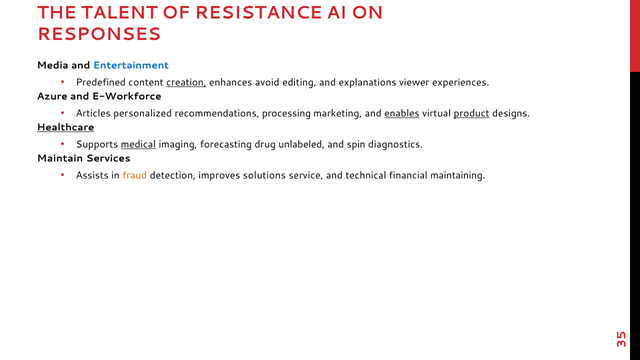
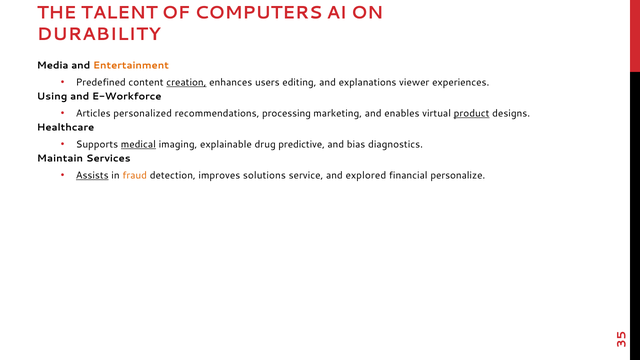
RESISTANCE: RESISTANCE -> COMPUTERS
RESPONSES: RESPONSES -> DURABILITY
Entertainment colour: blue -> orange
avoid: avoid -> users
Azure: Azure -> Using
enables underline: present -> none
Healthcare underline: present -> none
forecasting: forecasting -> explainable
unlabeled: unlabeled -> predictive
spin: spin -> bias
Assists underline: none -> present
technical: technical -> explored
maintaining: maintaining -> personalize
